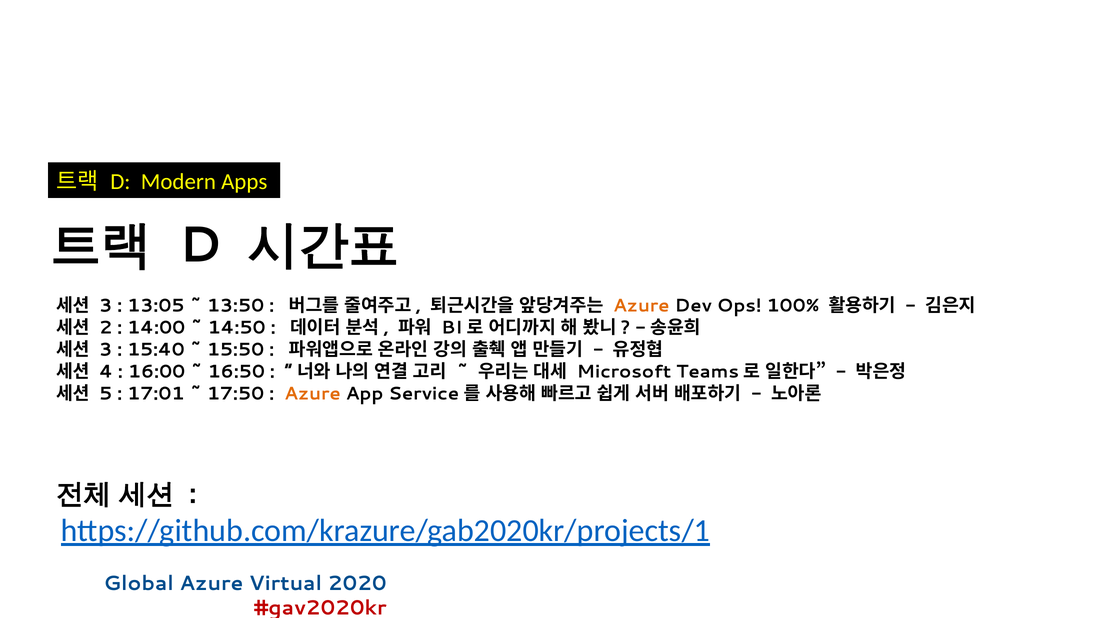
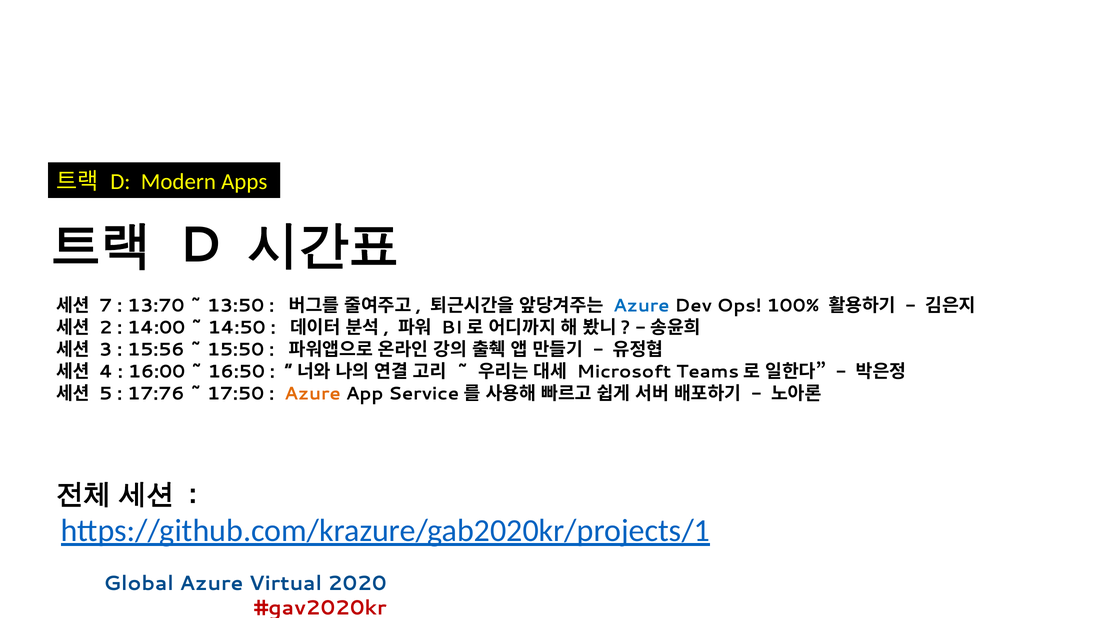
3 at (106, 306): 3 -> 7
13:05: 13:05 -> 13:70
Azure at (641, 306) colour: orange -> blue
15:40: 15:40 -> 15:56
17:01: 17:01 -> 17:76
